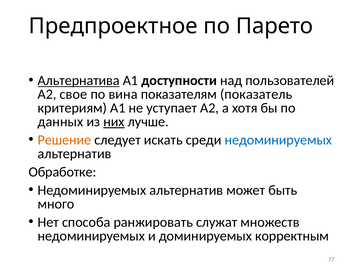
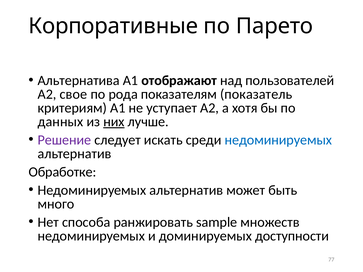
Предпроектное: Предпроектное -> Корпоративные
Альтернатива underline: present -> none
доступности: доступности -> отображают
вина: вина -> рода
Решение colour: orange -> purple
служат: служат -> sample
корректным: корректным -> доступности
